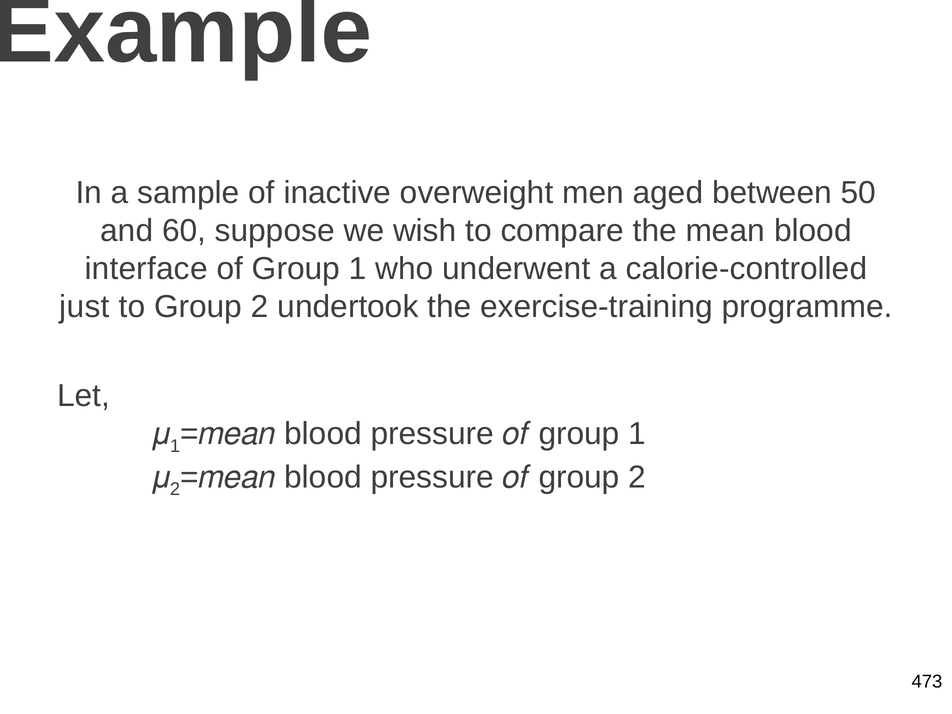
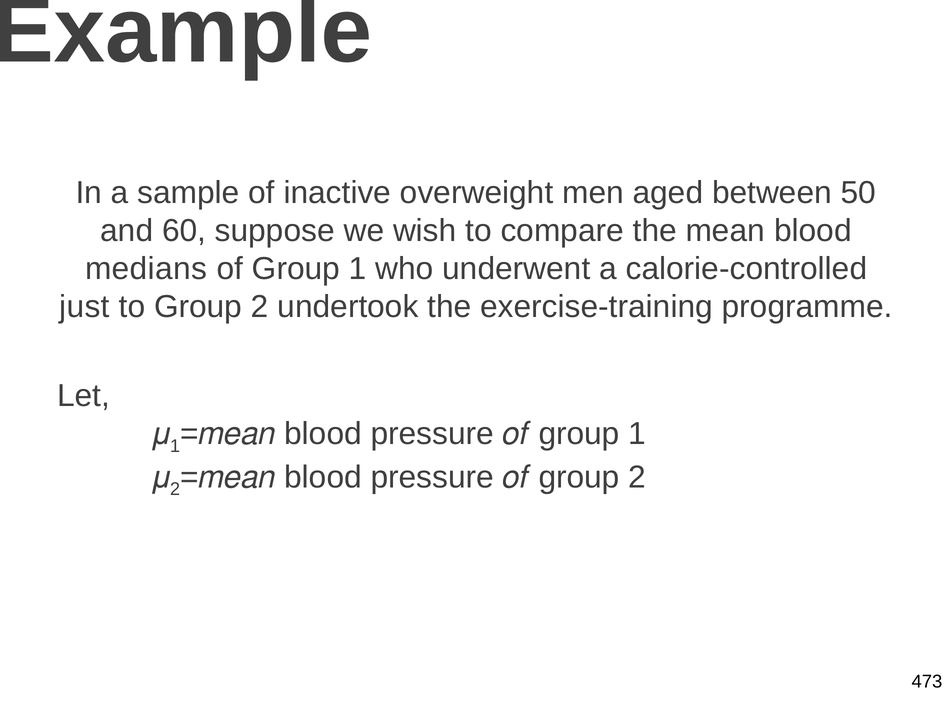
interface: interface -> medians
